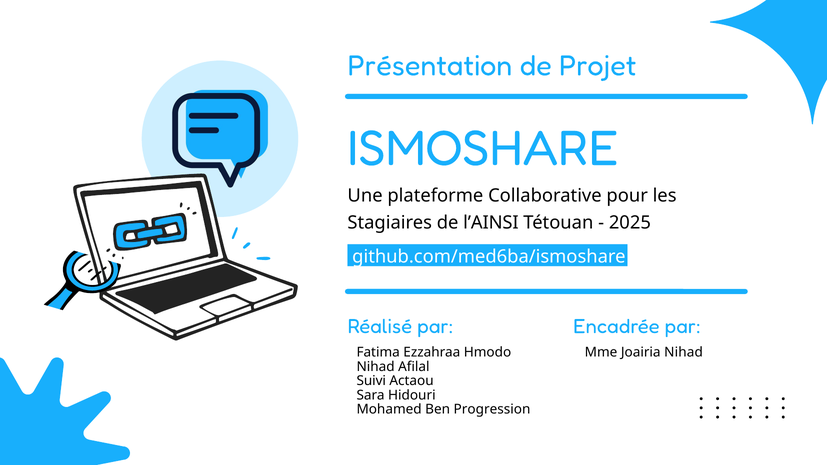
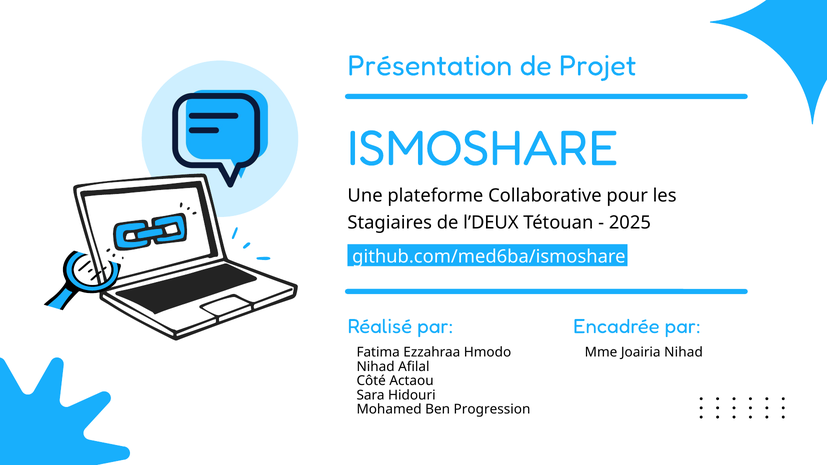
l’AINSI: l’AINSI -> l’DEUX
Suivi: Suivi -> Côté
